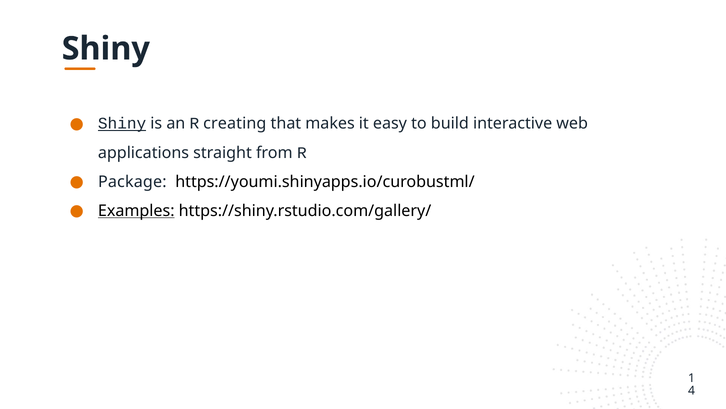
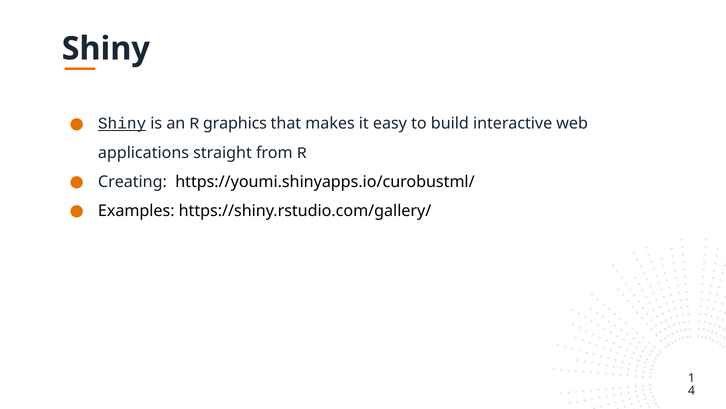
creating: creating -> graphics
Package: Package -> Creating
Examples underline: present -> none
